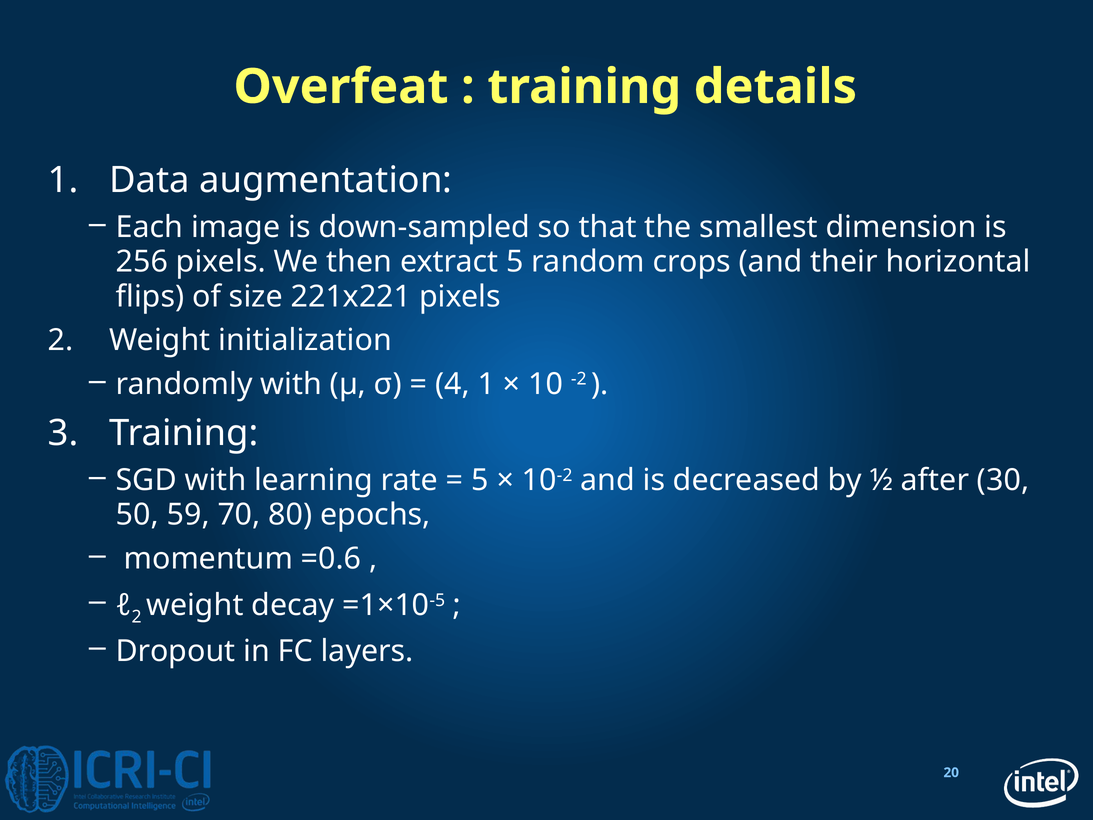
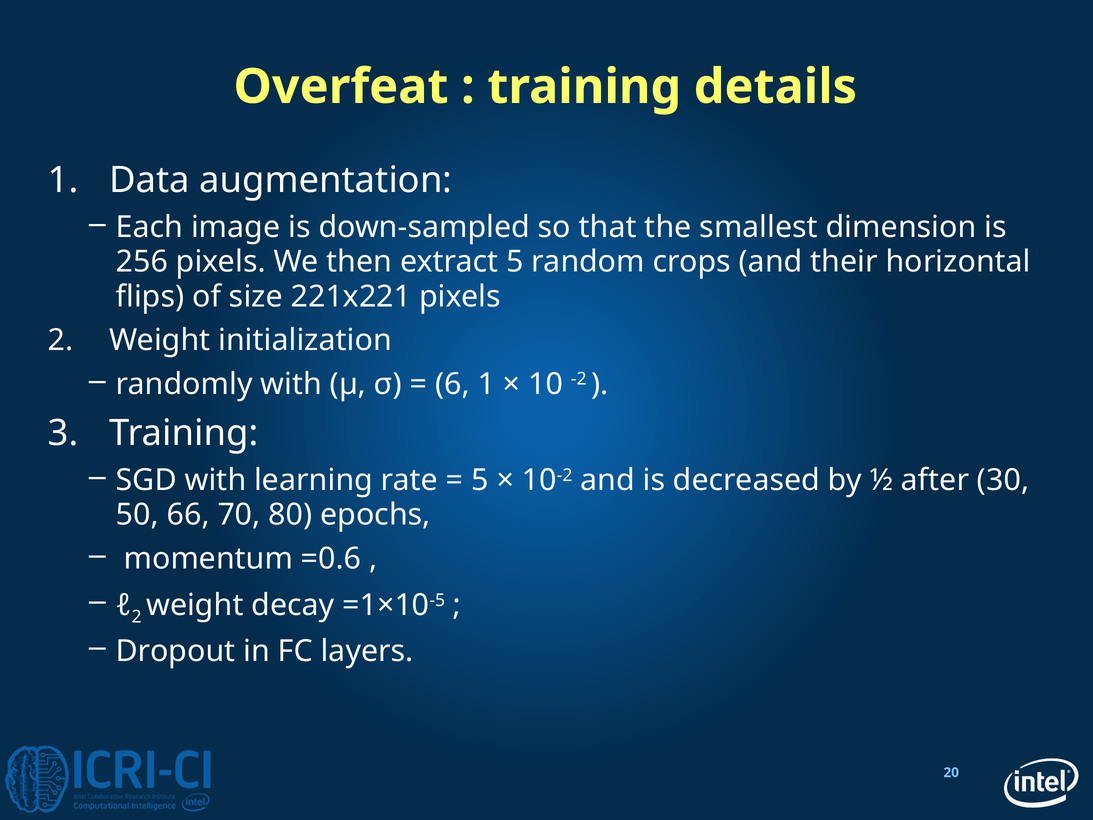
4: 4 -> 6
59: 59 -> 66
